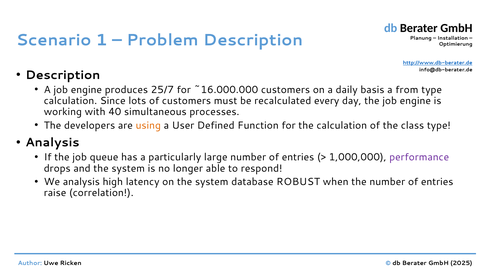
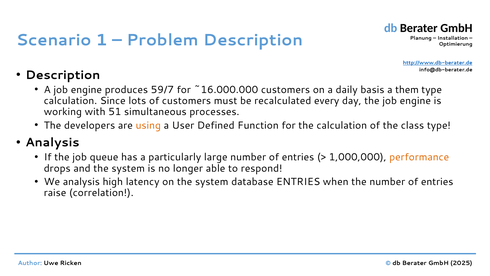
25/7: 25/7 -> 59/7
from: from -> them
40: 40 -> 51
performance colour: purple -> orange
database ROBUST: ROBUST -> ENTRIES
